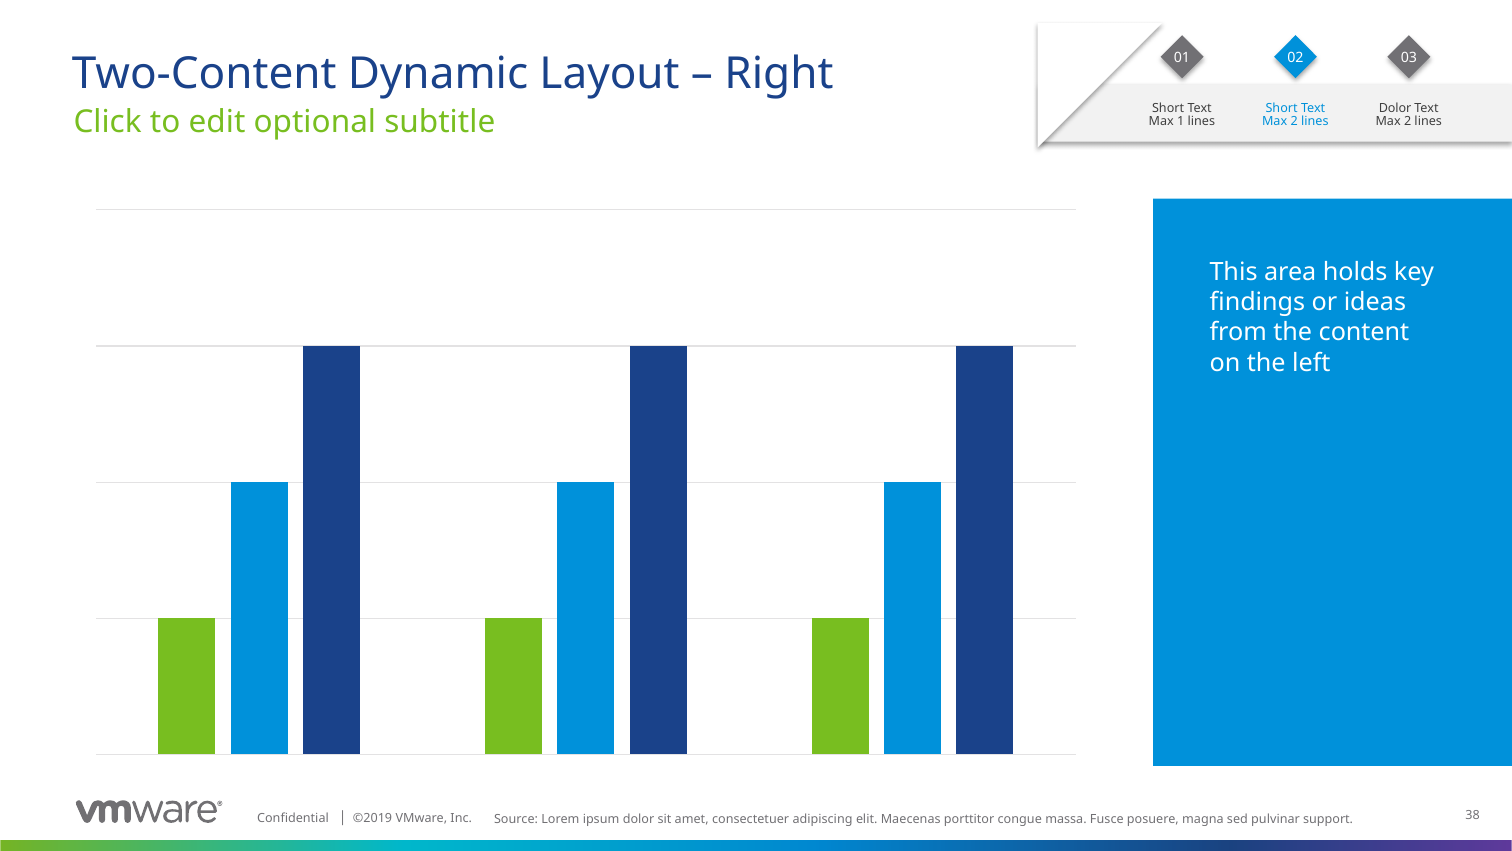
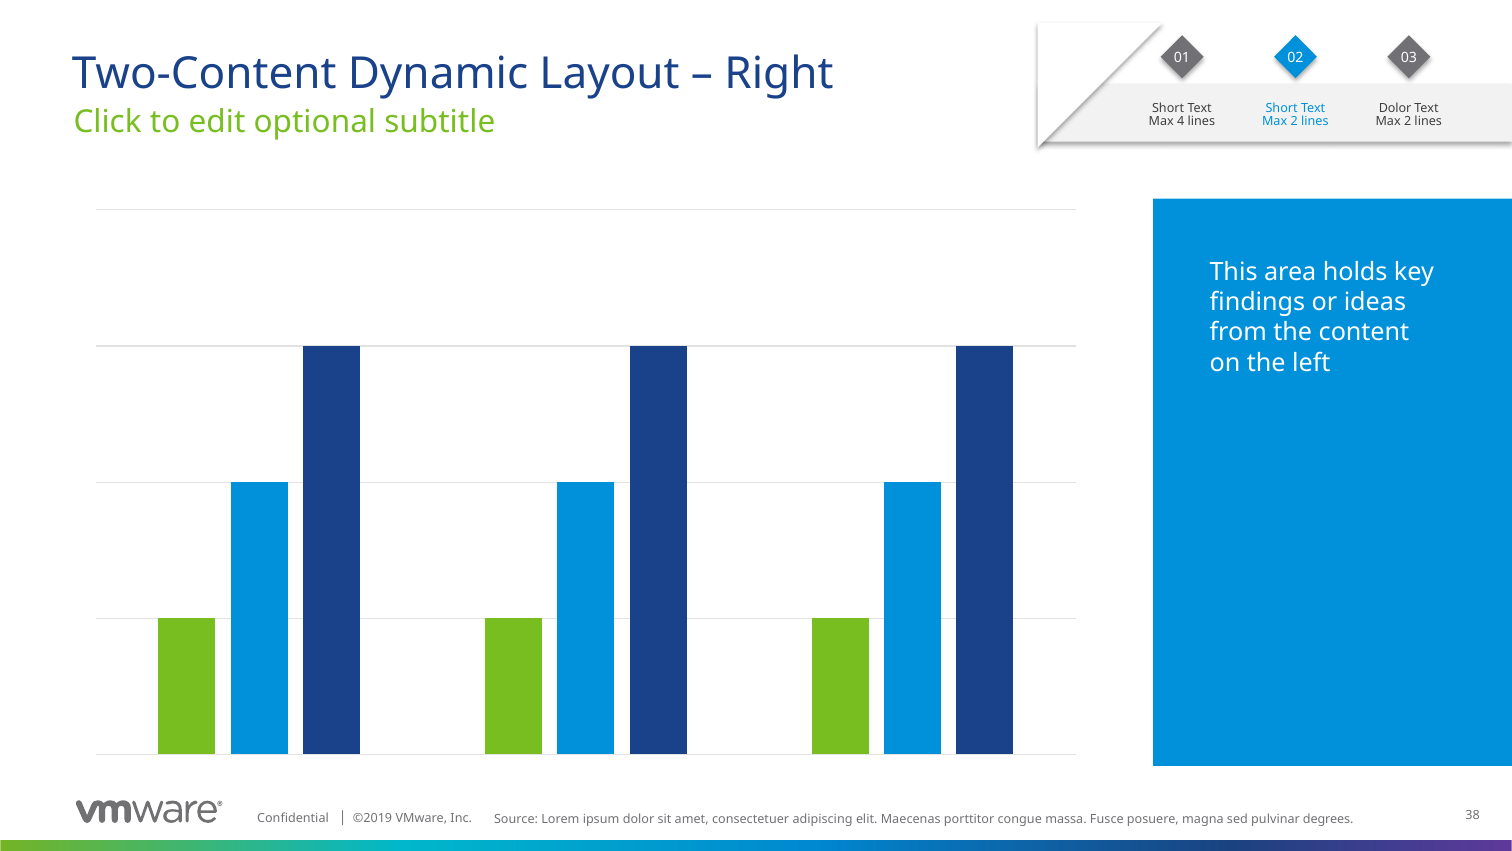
1: 1 -> 4
support: support -> degrees
